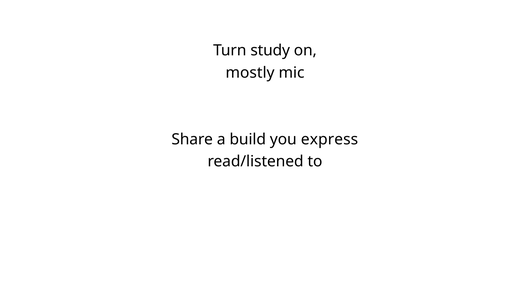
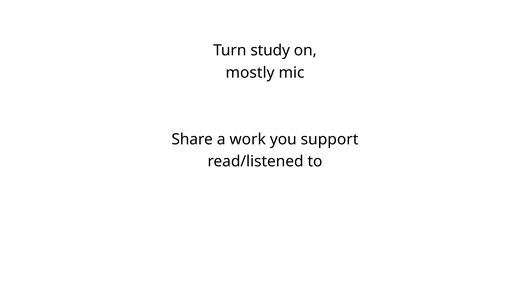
build: build -> work
express: express -> support
